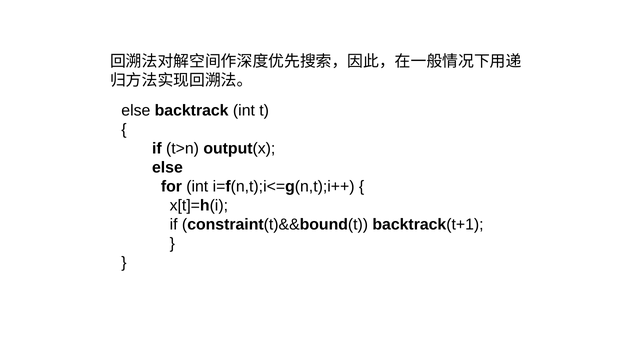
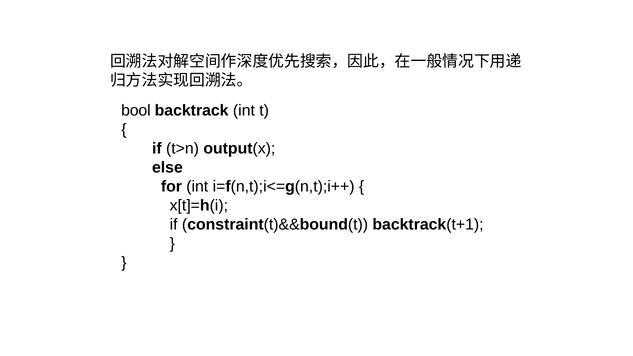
else at (136, 110): else -> bool
